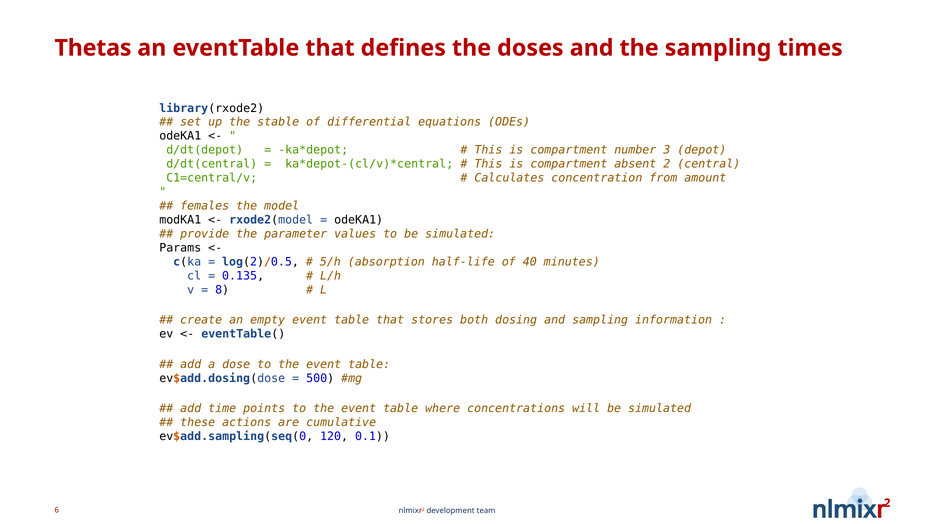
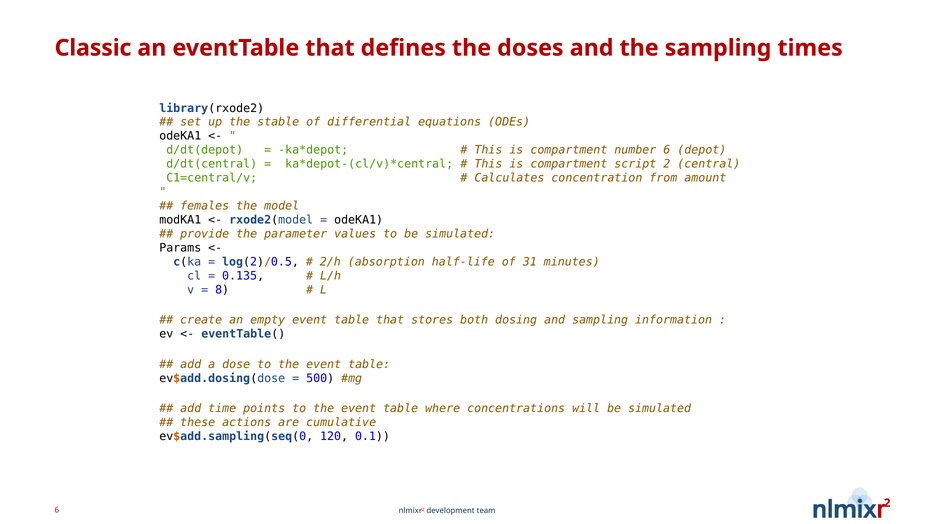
Thetas: Thetas -> Classic
number 3: 3 -> 6
absent: absent -> script
5/h: 5/h -> 2/h
40: 40 -> 31
